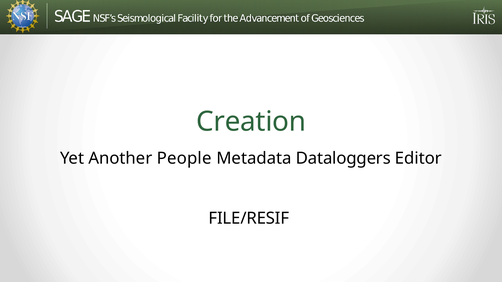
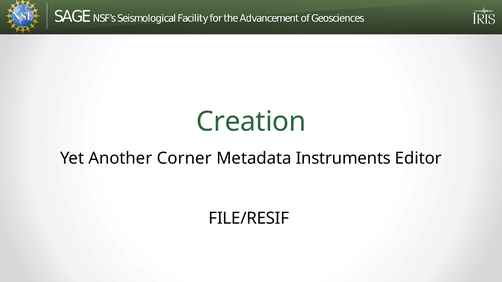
People: People -> Corner
Dataloggers: Dataloggers -> Instruments
